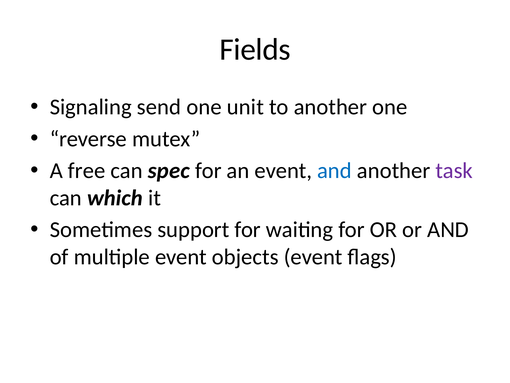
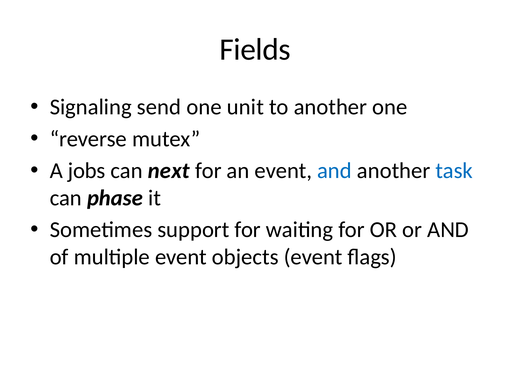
free: free -> jobs
spec: spec -> next
task colour: purple -> blue
which: which -> phase
